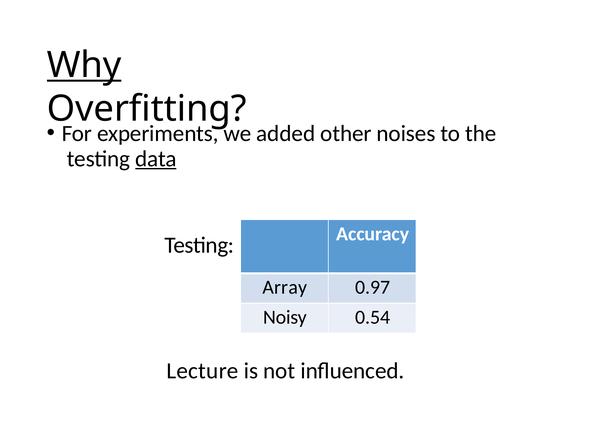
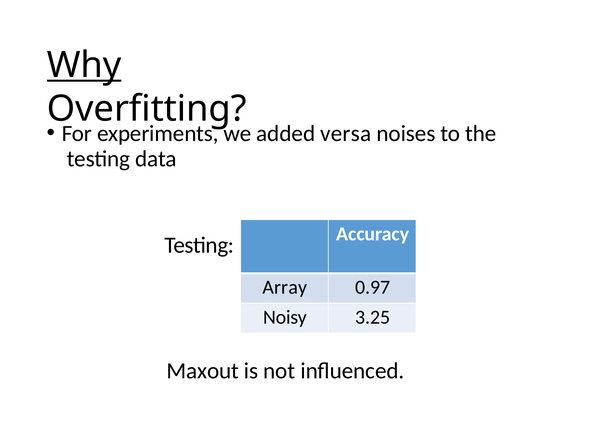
other: other -> versa
data underline: present -> none
0.54: 0.54 -> 3.25
Lecture: Lecture -> Maxout
